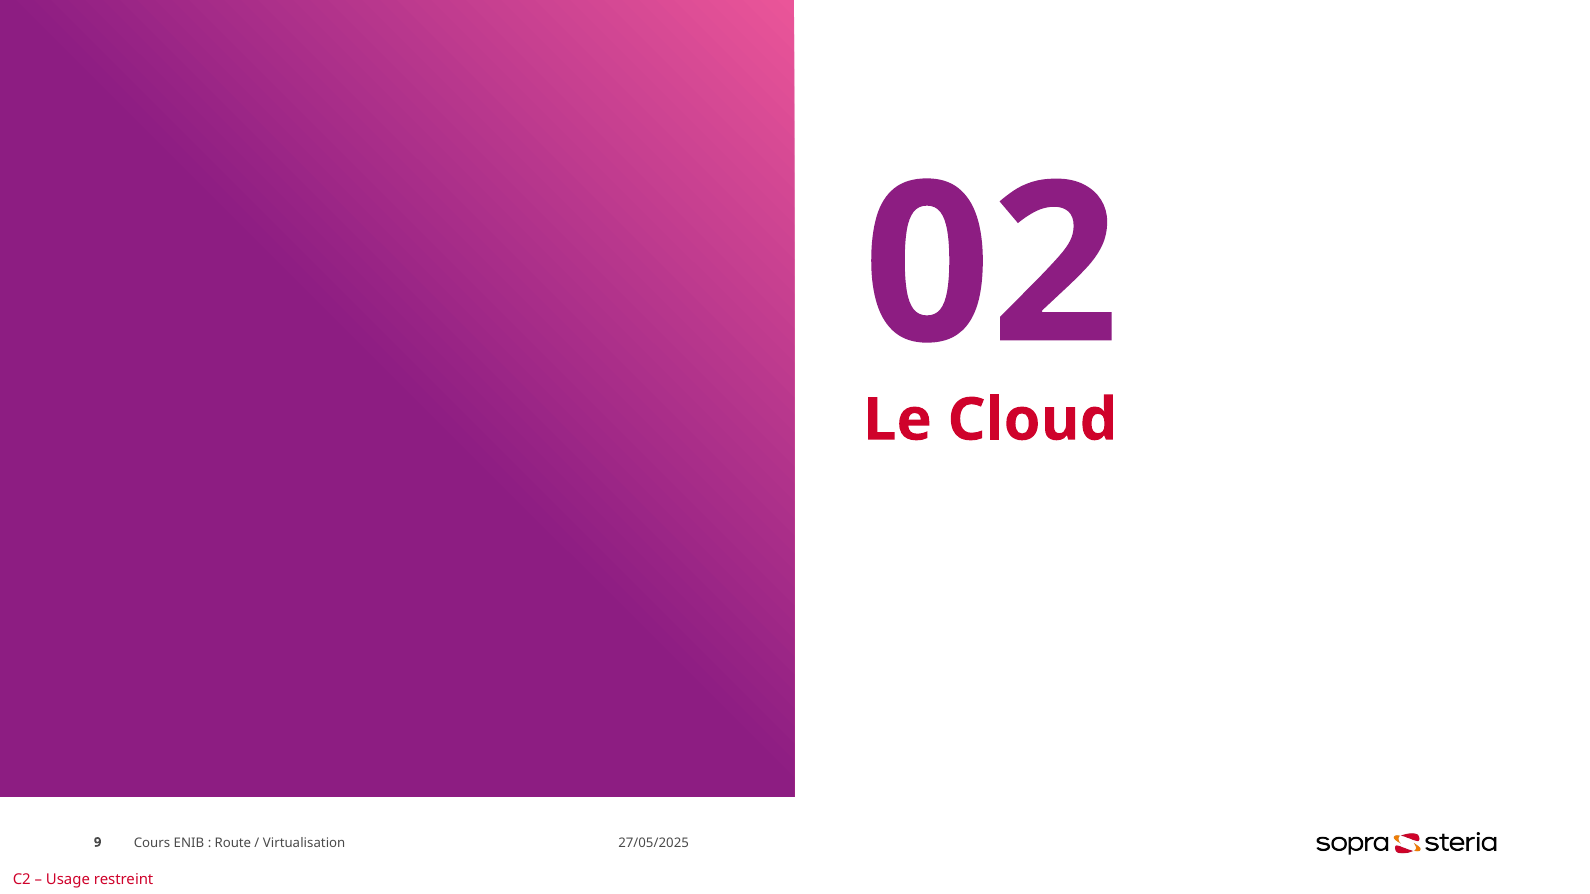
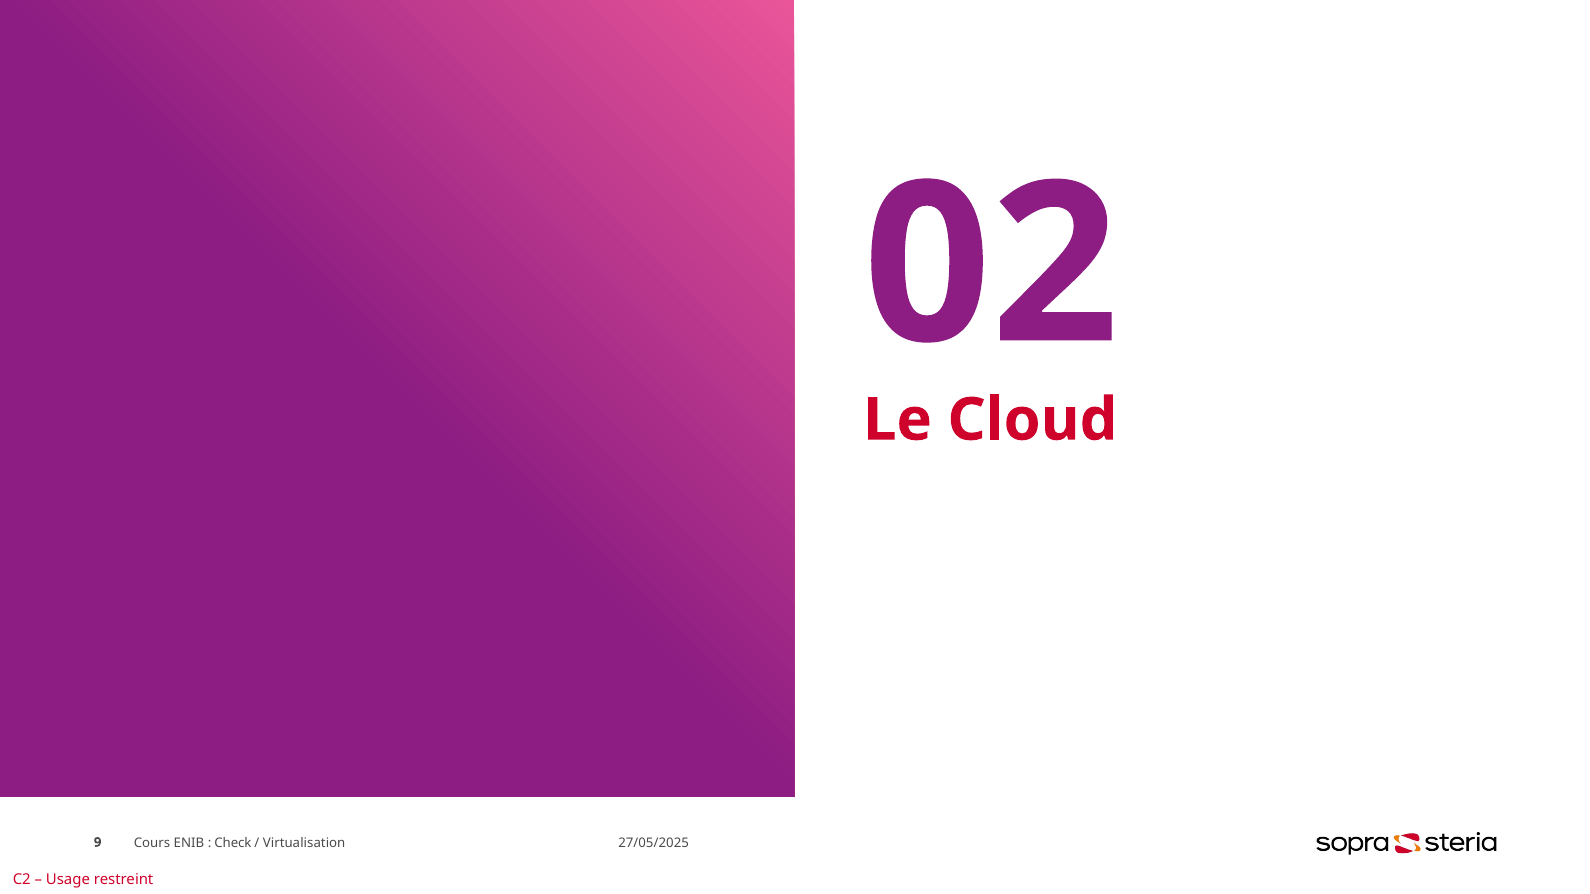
Route: Route -> Check
